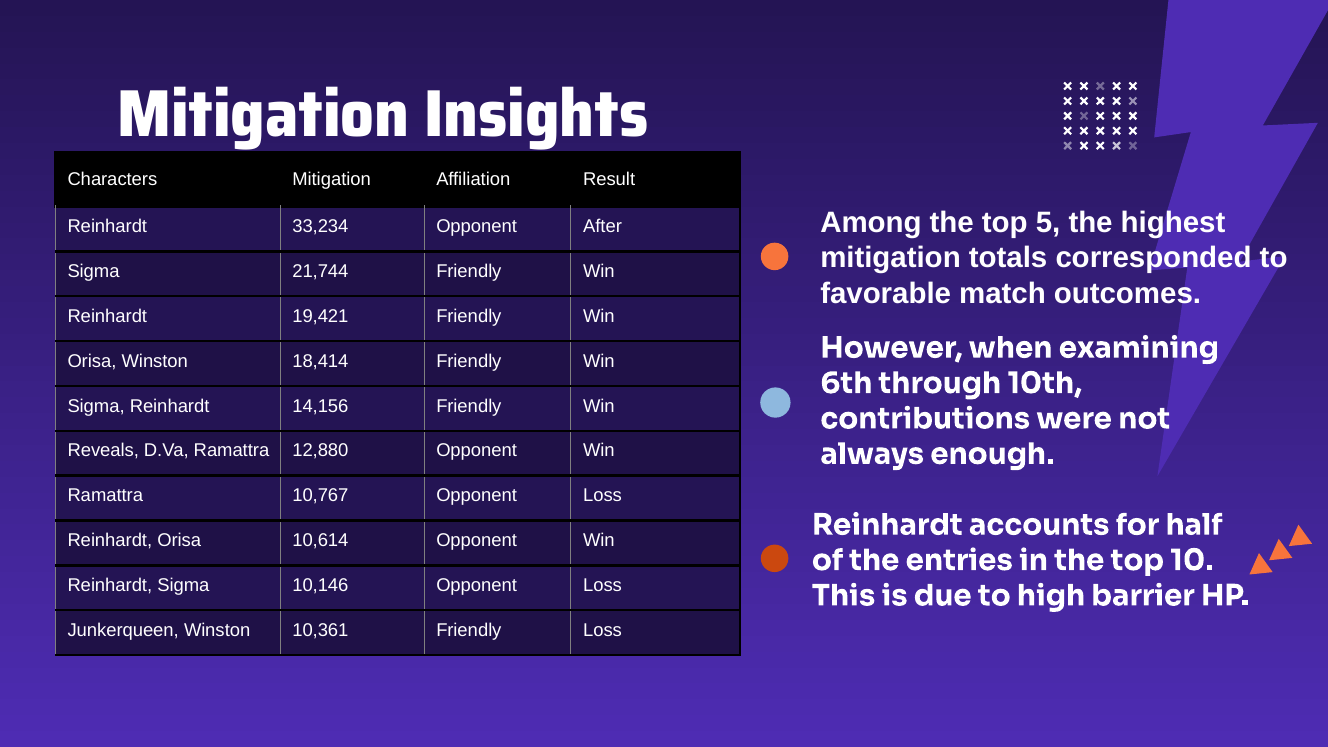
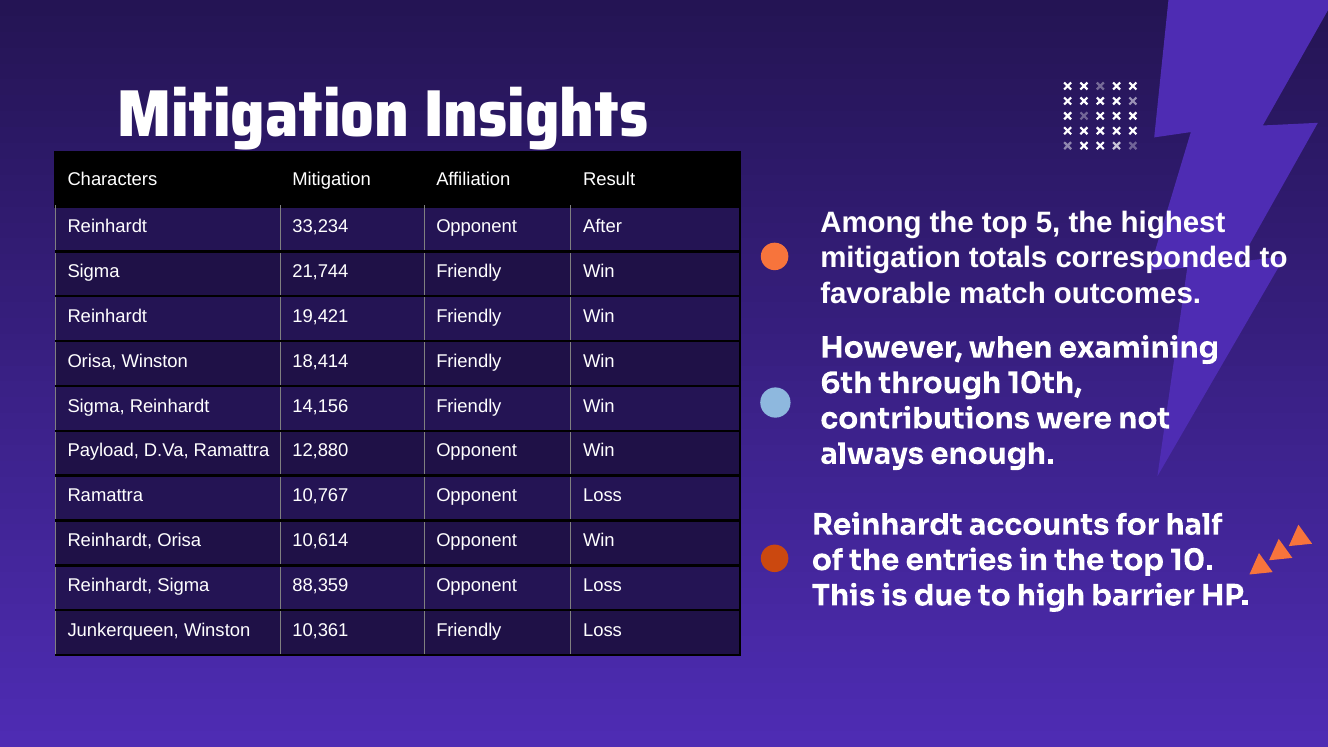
Reveals: Reveals -> Payload
10,146: 10,146 -> 88,359
